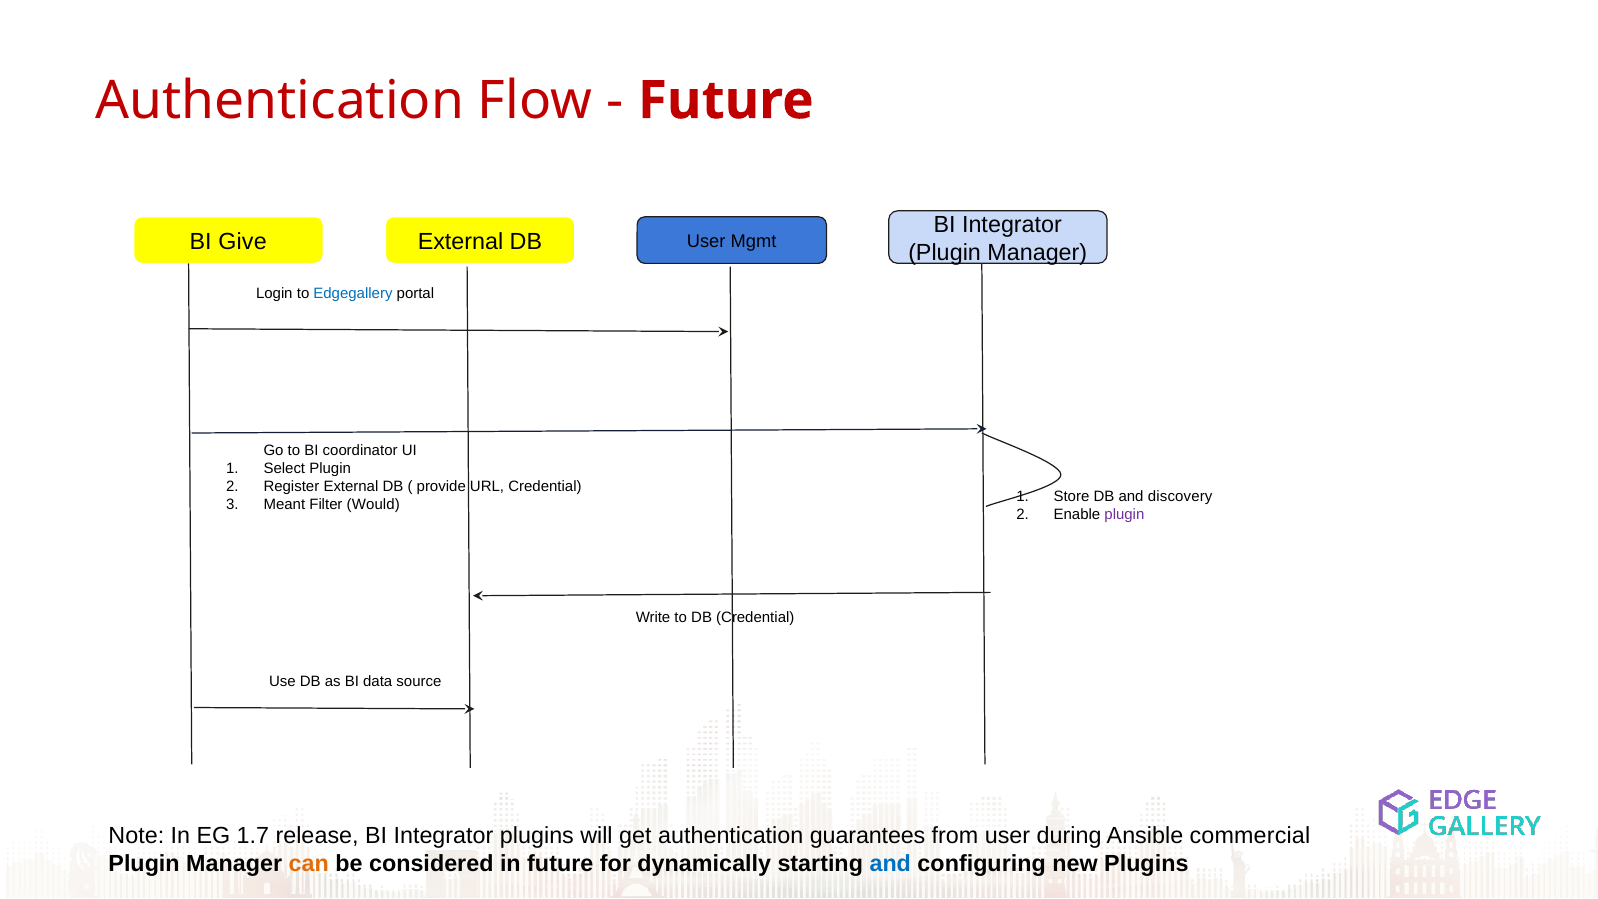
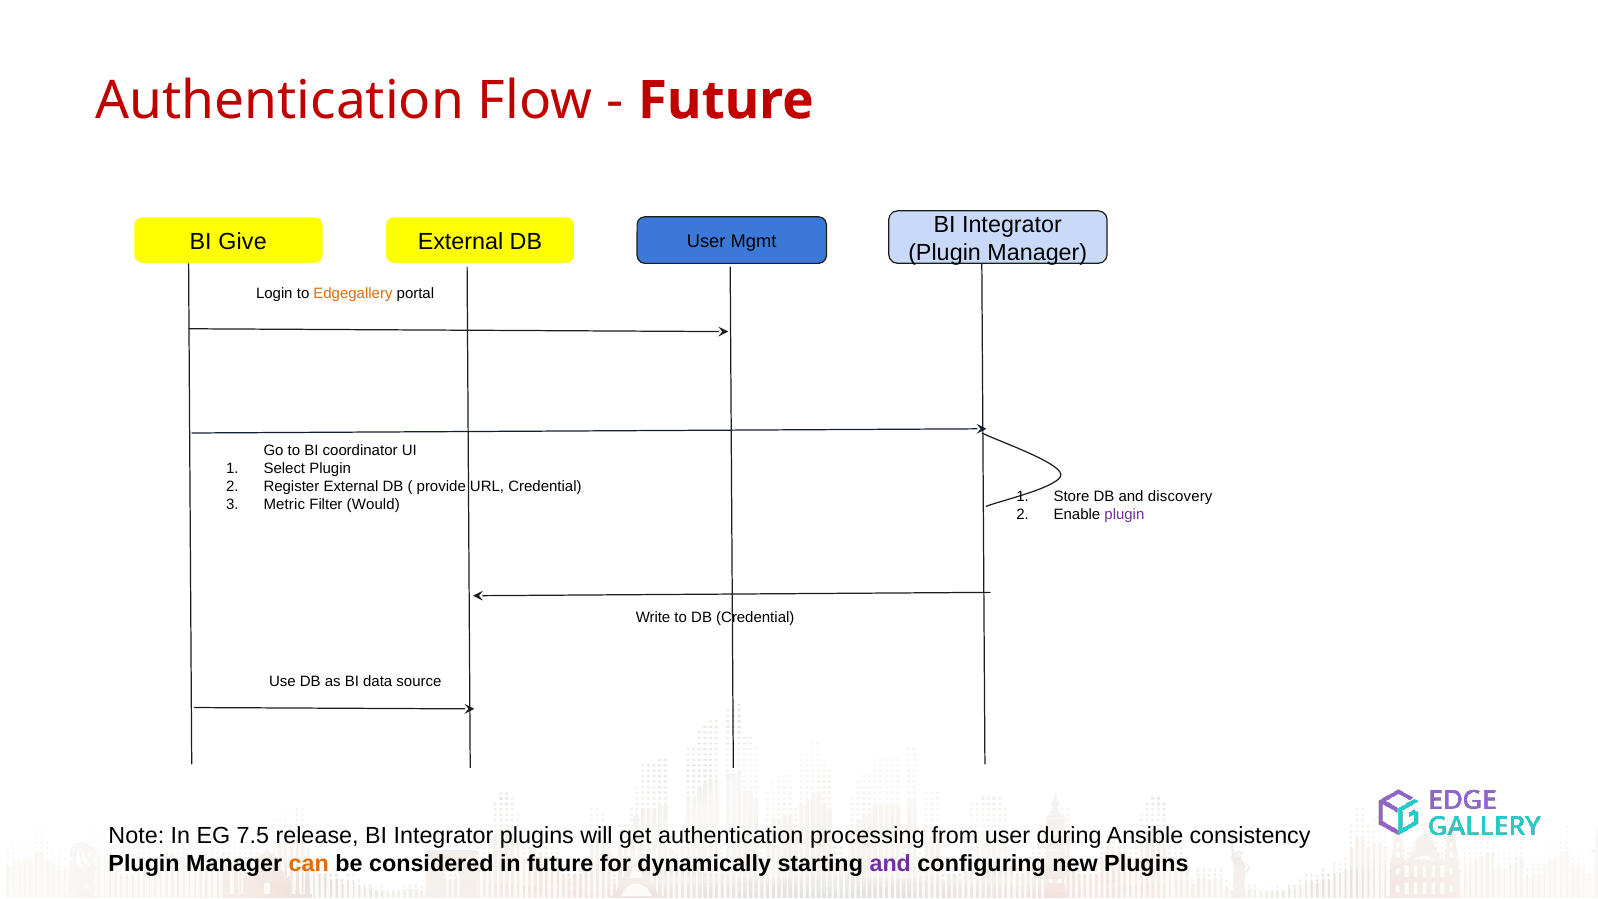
Edgegallery colour: blue -> orange
Meant: Meant -> Metric
1.7: 1.7 -> 7.5
guarantees: guarantees -> processing
commercial: commercial -> consistency
and at (890, 864) colour: blue -> purple
